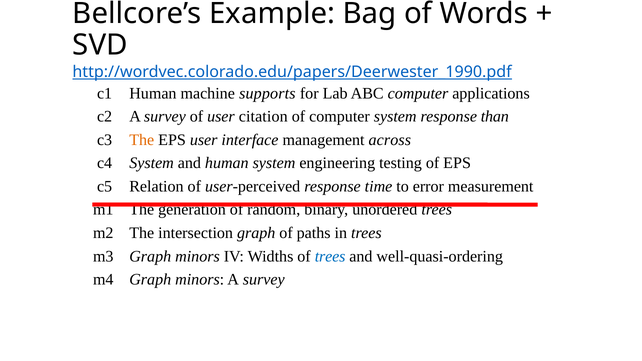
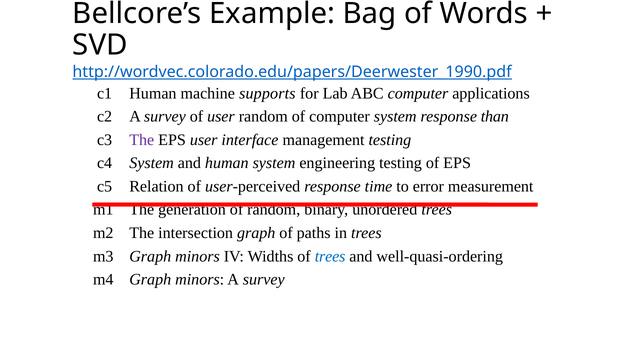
user citation: citation -> random
The at (142, 140) colour: orange -> purple
management across: across -> testing
